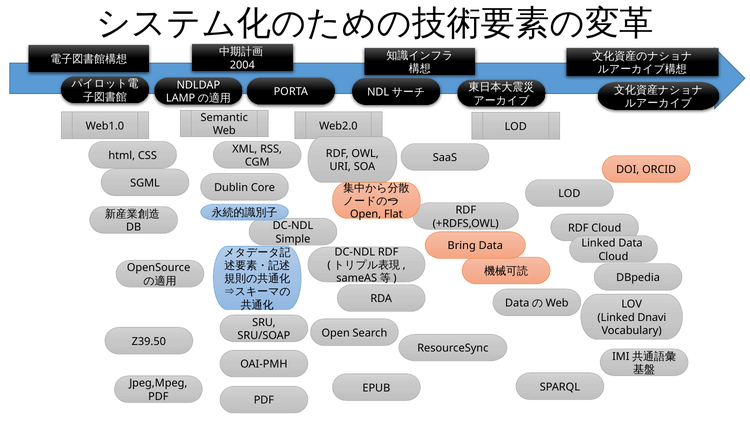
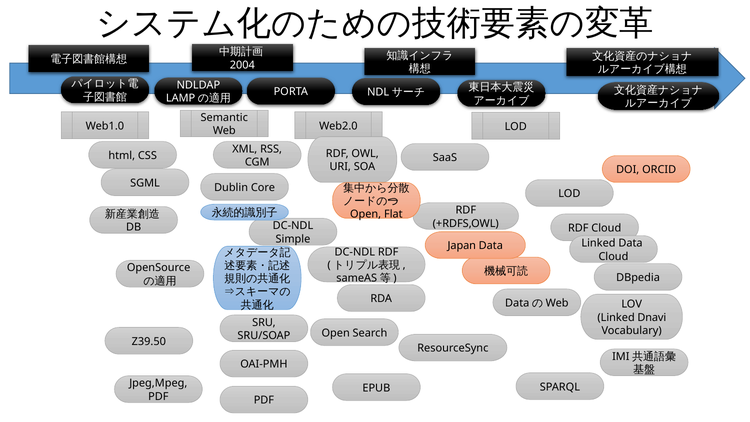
Bring: Bring -> Japan
